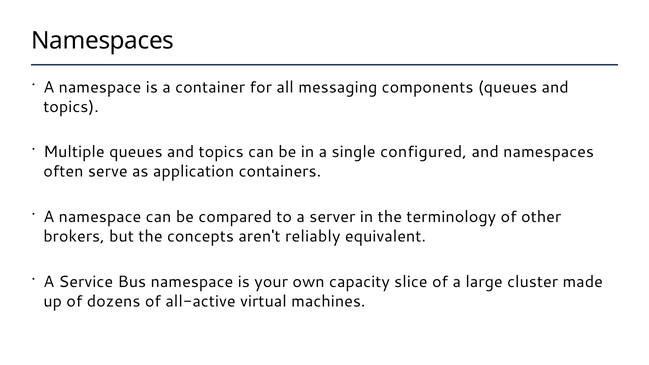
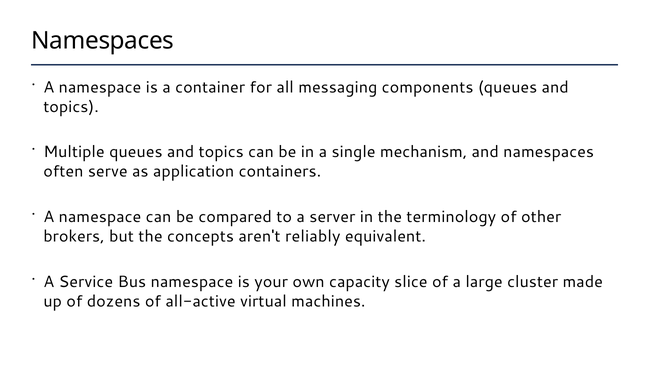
configured: configured -> mechanism
